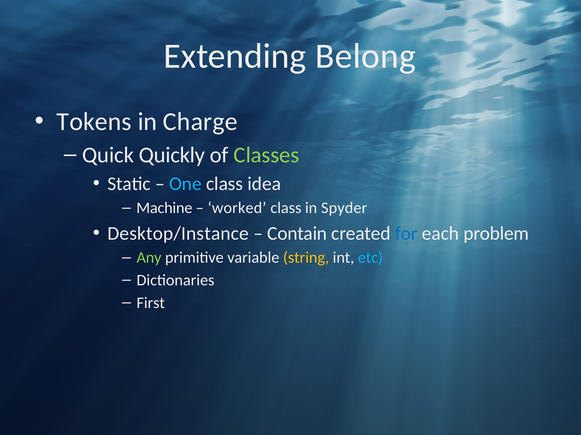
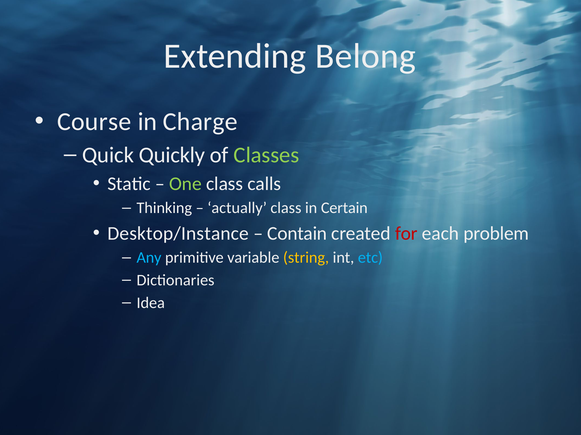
Tokens: Tokens -> Course
One colour: light blue -> light green
idea: idea -> calls
Machine: Machine -> Thinking
worked: worked -> actually
Spyder: Spyder -> Certain
for colour: blue -> red
Any colour: light green -> light blue
First: First -> Idea
